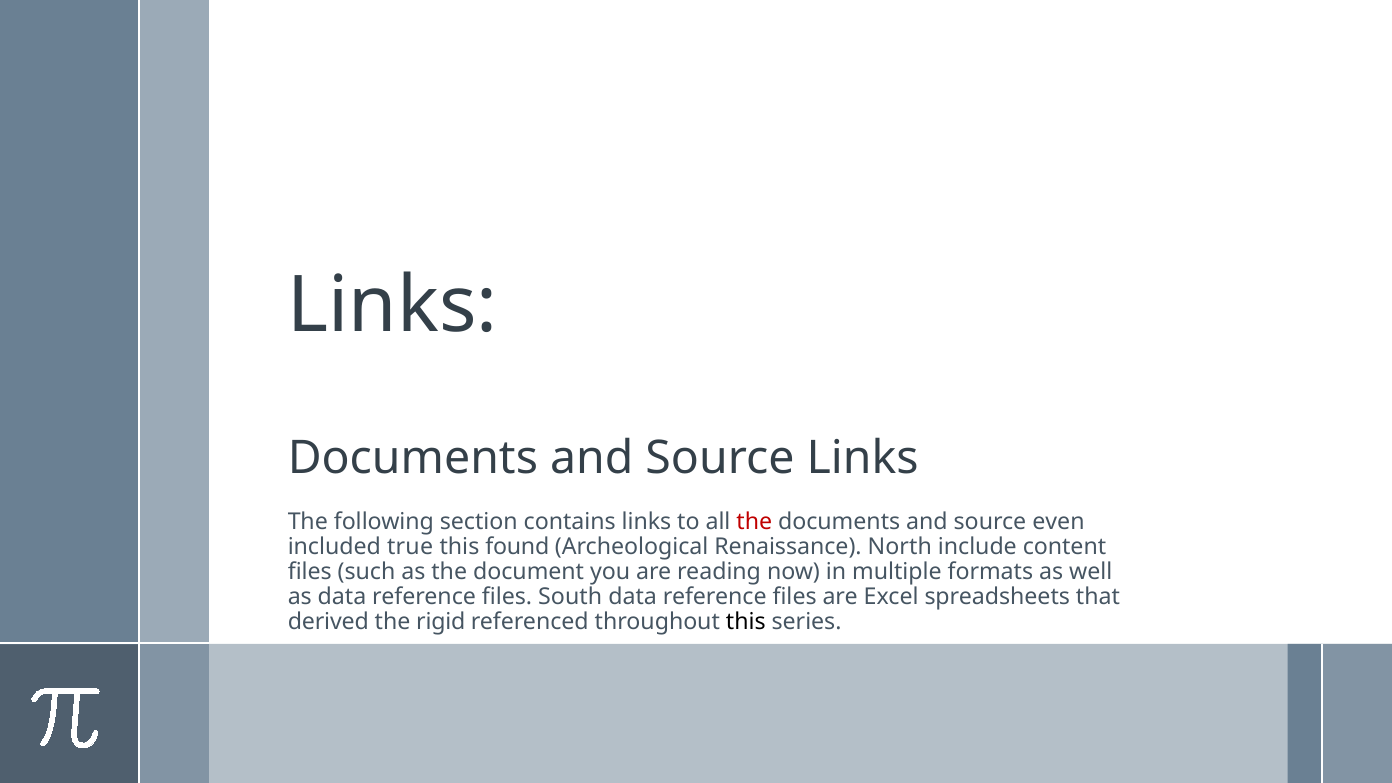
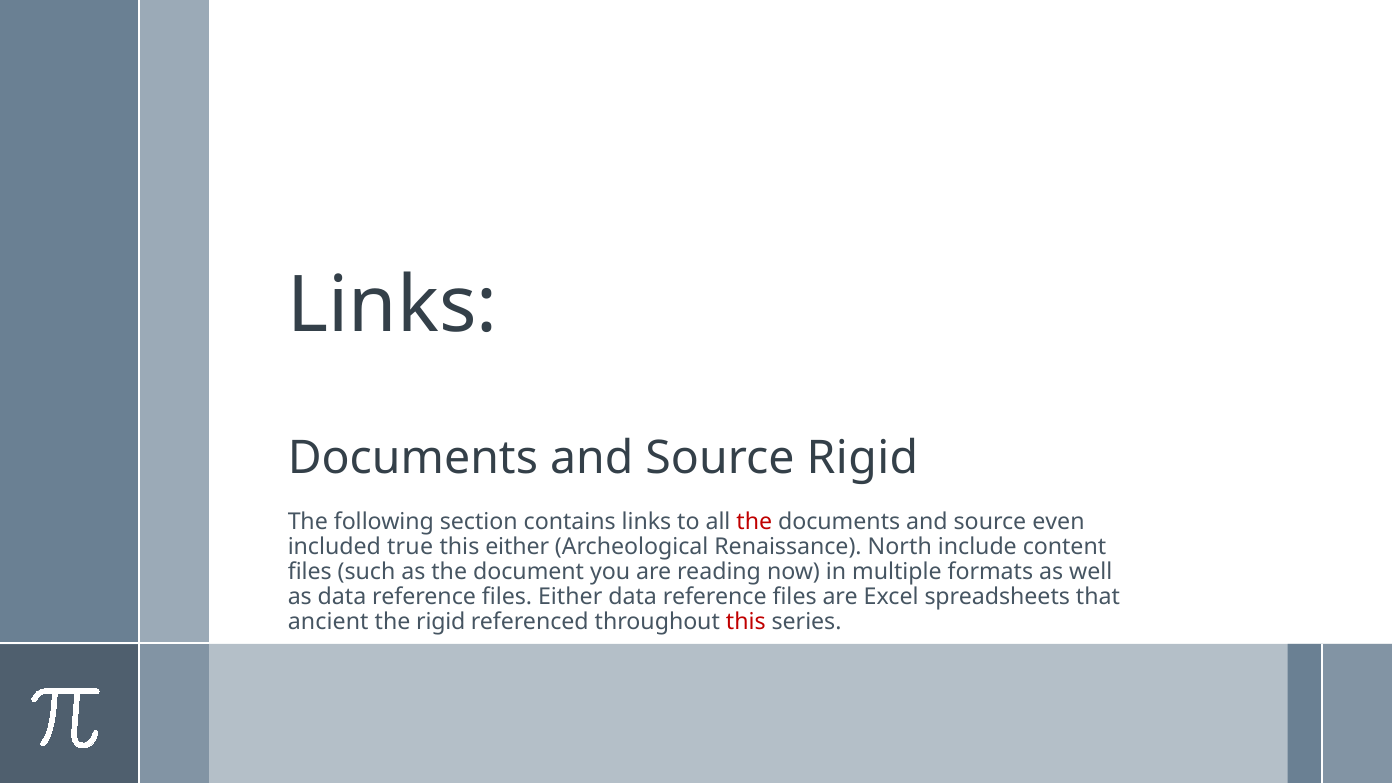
Source Links: Links -> Rigid
this found: found -> either
files South: South -> Either
derived: derived -> ancient
this at (746, 622) colour: black -> red
